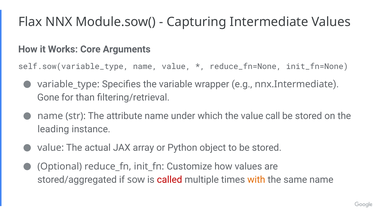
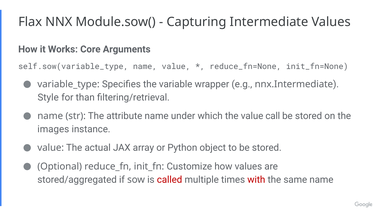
Gone: Gone -> Style
leading: leading -> images
with colour: orange -> red
